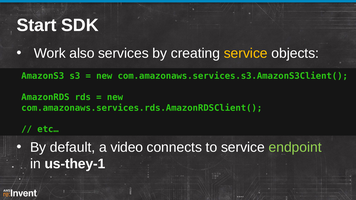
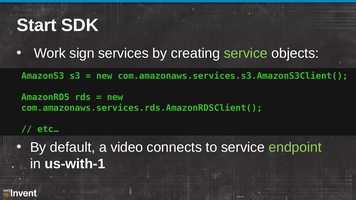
also: also -> sign
service at (246, 53) colour: yellow -> light green
us-they-1: us-they-1 -> us-with-1
